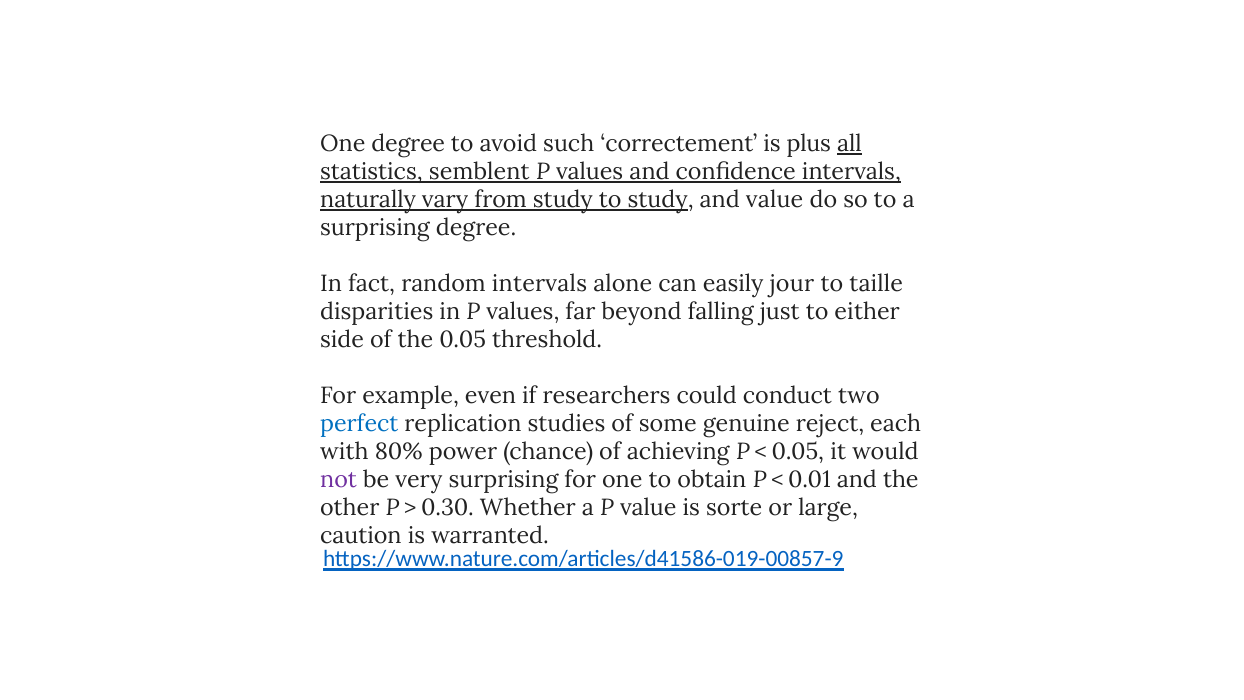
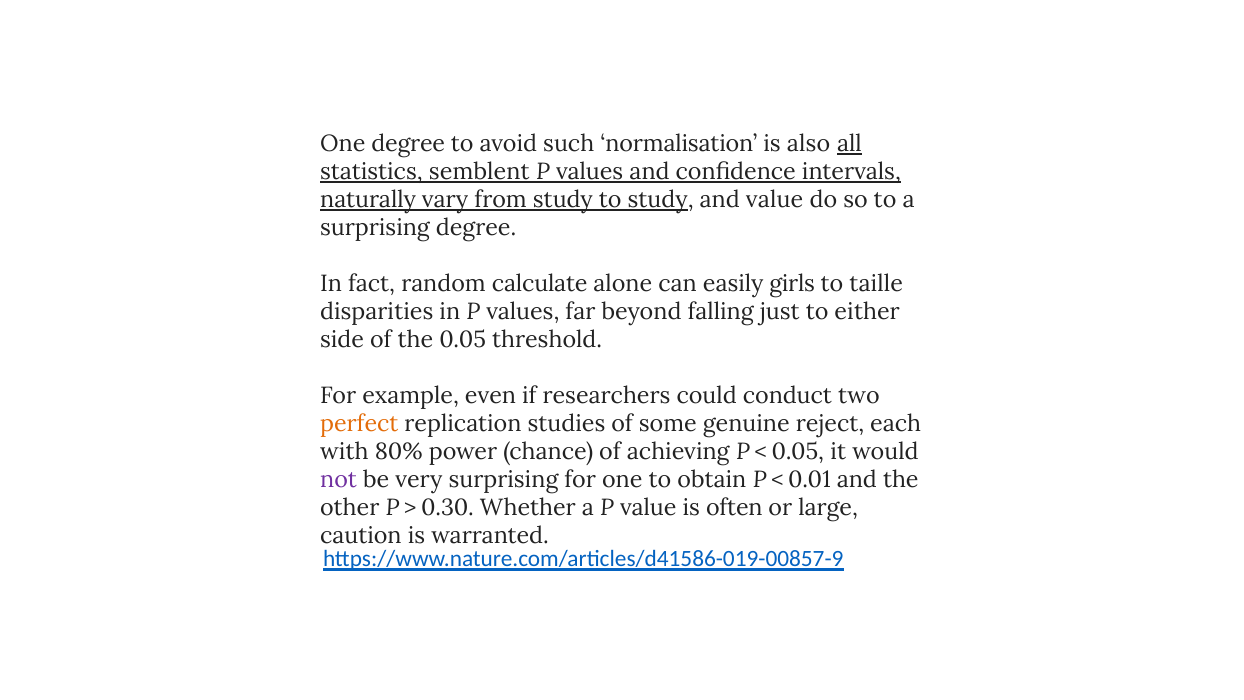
correctement: correctement -> normalisation
plus: plus -> also
random intervals: intervals -> calculate
jour: jour -> girls
perfect colour: blue -> orange
sorte: sorte -> often
